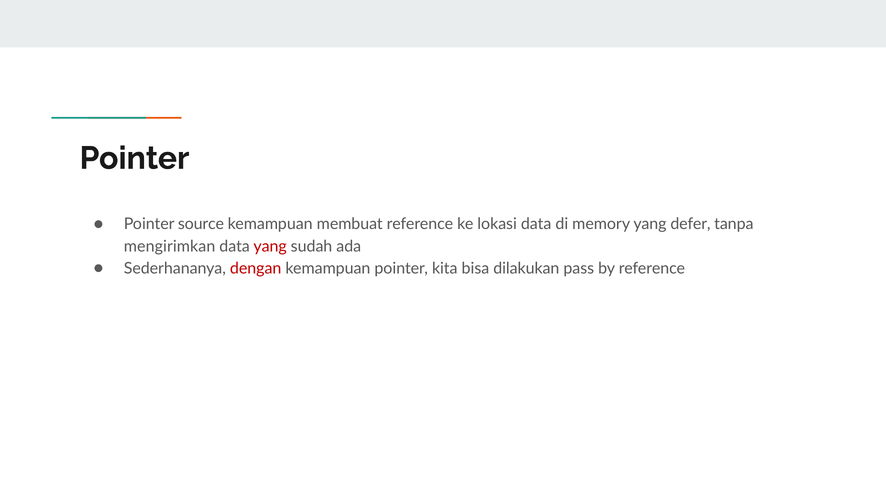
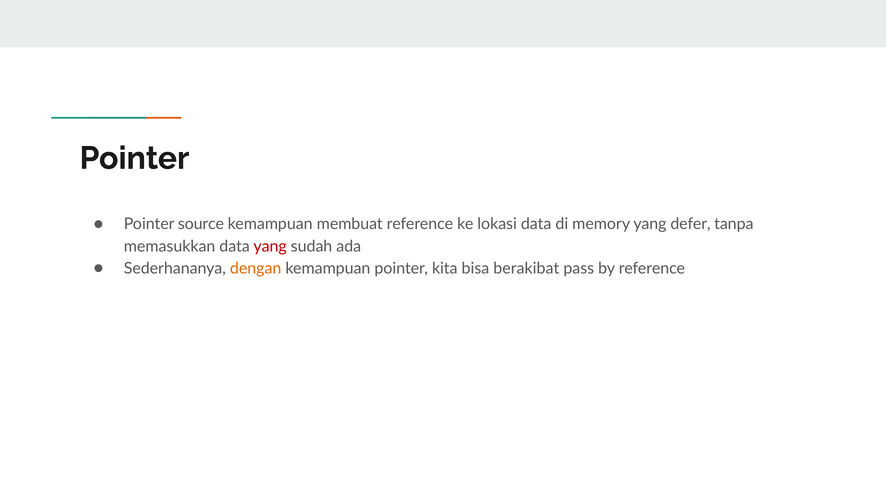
mengirimkan: mengirimkan -> memasukkan
dengan colour: red -> orange
dilakukan: dilakukan -> berakibat
